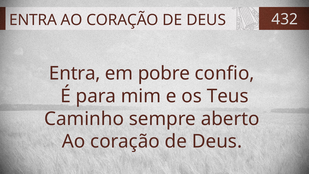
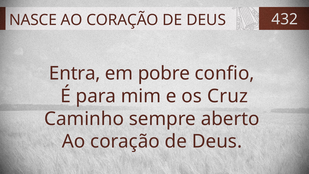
ENTRA at (33, 20): ENTRA -> NASCE
Teus: Teus -> Cruz
